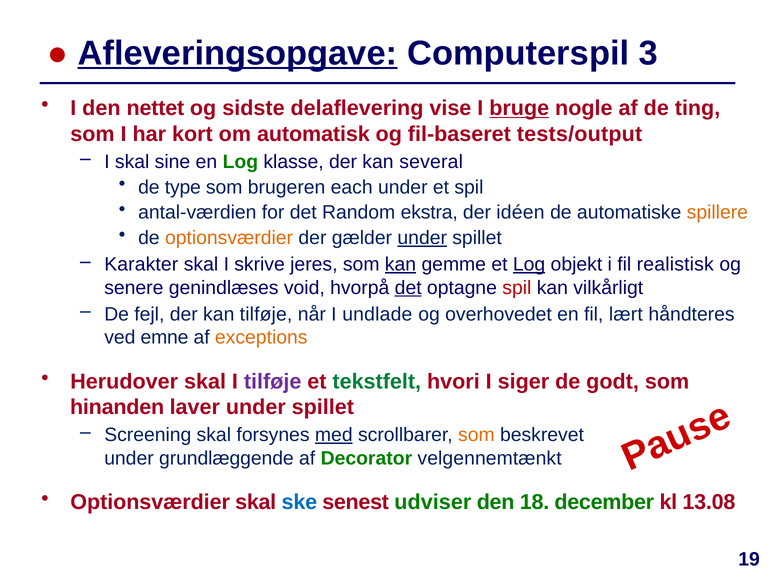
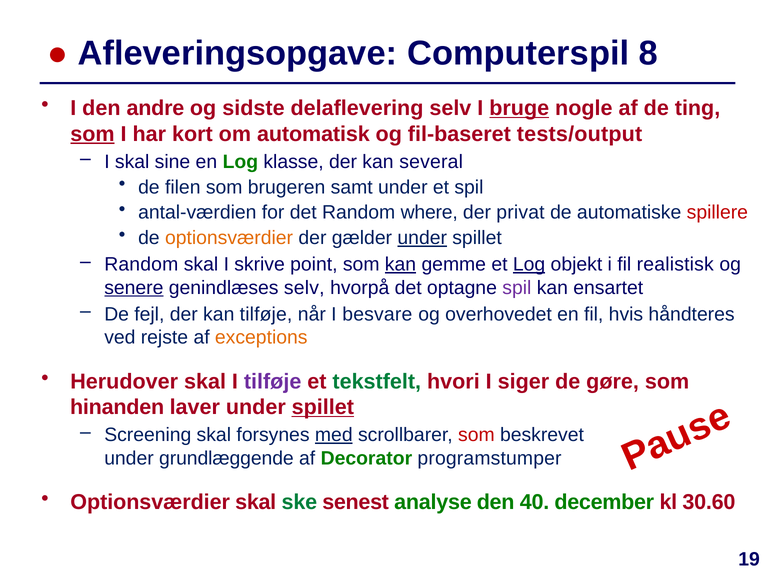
Afleveringsopgave underline: present -> none
3: 3 -> 8
nettet: nettet -> andre
delaflevering vise: vise -> selv
som at (92, 134) underline: none -> present
type: type -> filen
each: each -> samt
ekstra: ekstra -> where
idéen: idéen -> privat
spillere colour: orange -> red
Karakter at (141, 265): Karakter -> Random
jeres: jeres -> point
senere underline: none -> present
genindlæses void: void -> selv
det at (408, 288) underline: present -> none
spil at (517, 288) colour: red -> purple
vilkårligt: vilkårligt -> ensartet
undlade: undlade -> besvare
lært: lært -> hvis
emne: emne -> rejste
godt: godt -> gøre
spillet at (323, 407) underline: none -> present
som at (476, 435) colour: orange -> red
velgennemtænkt: velgennemtænkt -> programstumper
ske colour: blue -> green
udviser: udviser -> analyse
18: 18 -> 40
13.08: 13.08 -> 30.60
